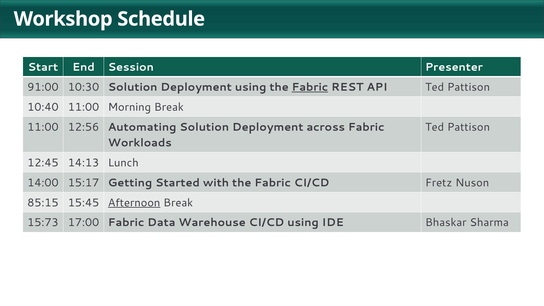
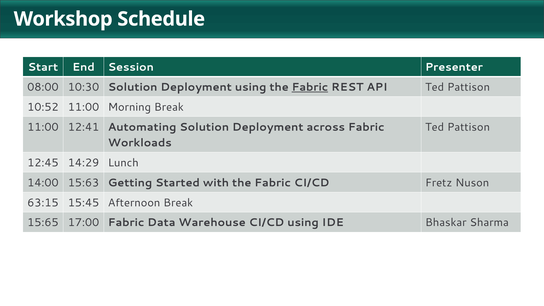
91:00: 91:00 -> 08:00
10:40: 10:40 -> 10:52
12:56: 12:56 -> 12:41
14:13: 14:13 -> 14:29
15:17: 15:17 -> 15:63
85:15: 85:15 -> 63:15
Afternoon underline: present -> none
15:73: 15:73 -> 15:65
